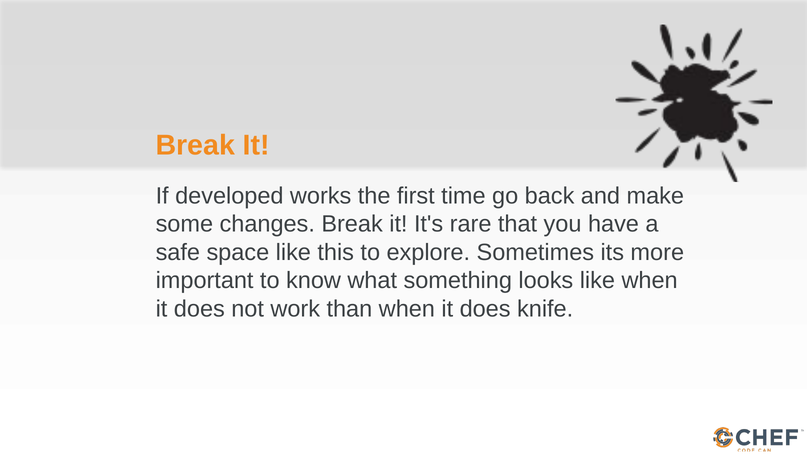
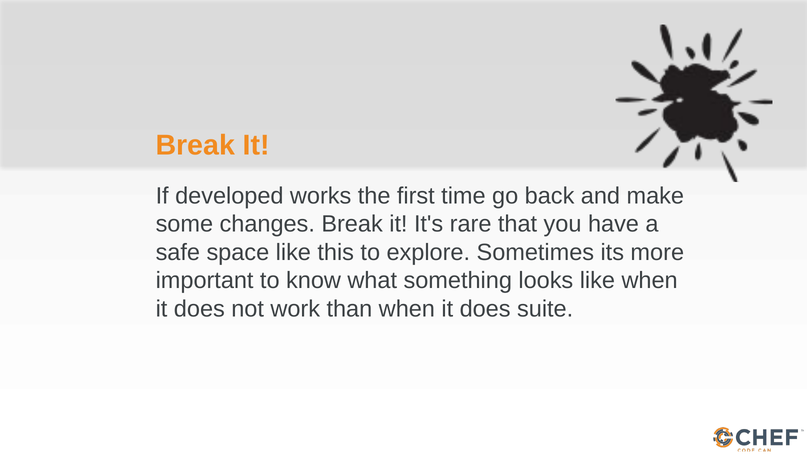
knife: knife -> suite
